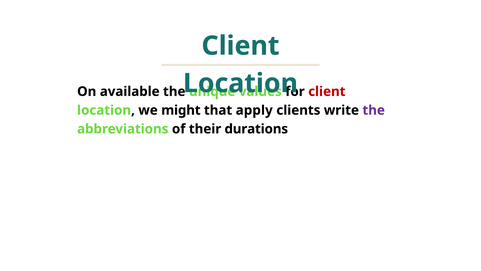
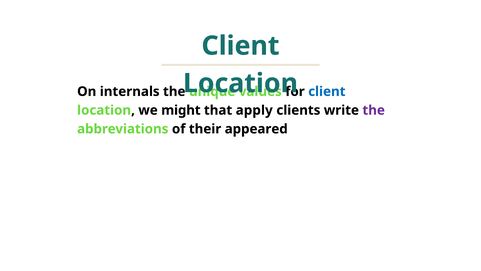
available: available -> internals
client at (327, 91) colour: red -> blue
durations: durations -> appeared
